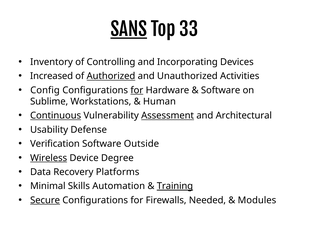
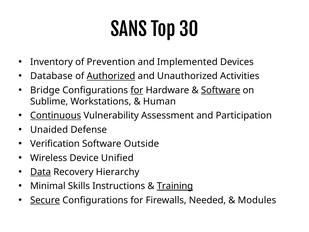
SANS underline: present -> none
33: 33 -> 30
Controlling: Controlling -> Prevention
Incorporating: Incorporating -> Implemented
Increased: Increased -> Database
Config: Config -> Bridge
Software at (221, 90) underline: none -> present
Assessment underline: present -> none
Architectural: Architectural -> Participation
Usability: Usability -> Unaided
Wireless underline: present -> none
Degree: Degree -> Unified
Data underline: none -> present
Platforms: Platforms -> Hierarchy
Automation: Automation -> Instructions
